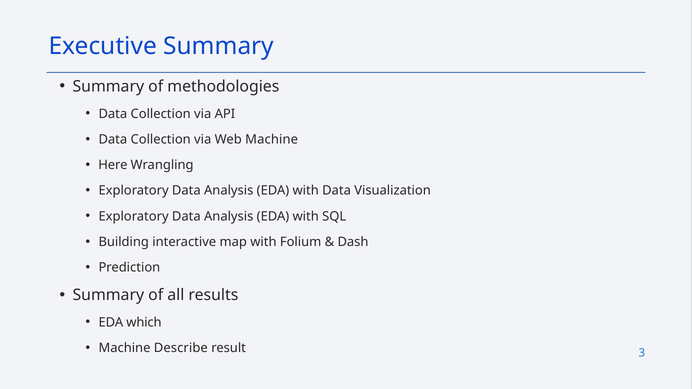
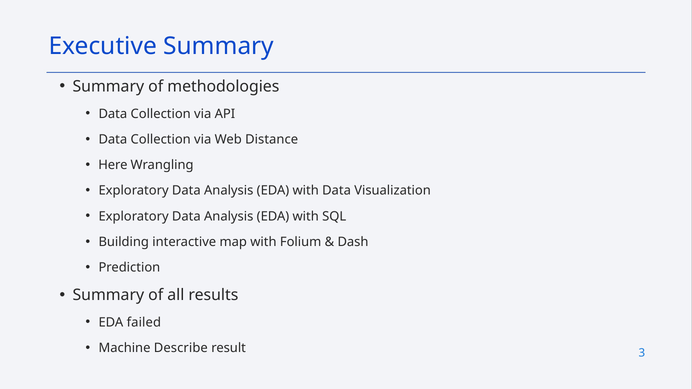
Web Machine: Machine -> Distance
which: which -> failed
